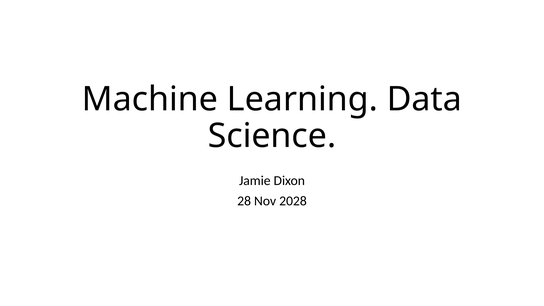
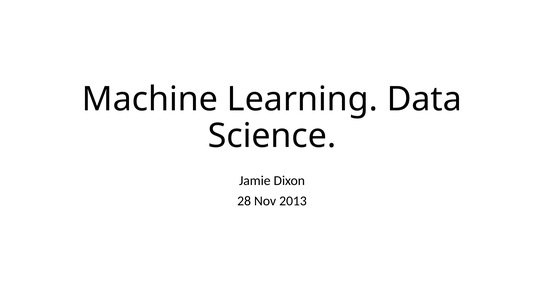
2028: 2028 -> 2013
